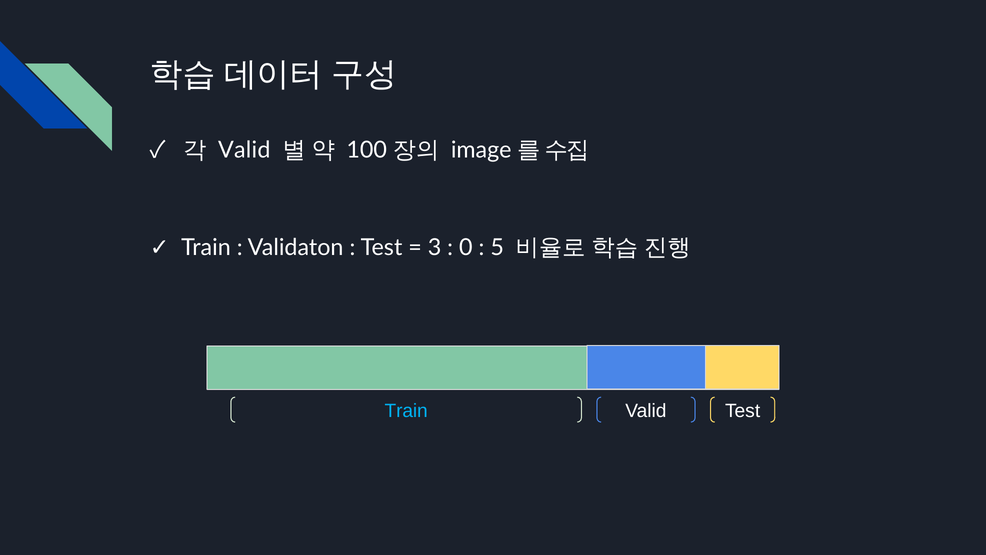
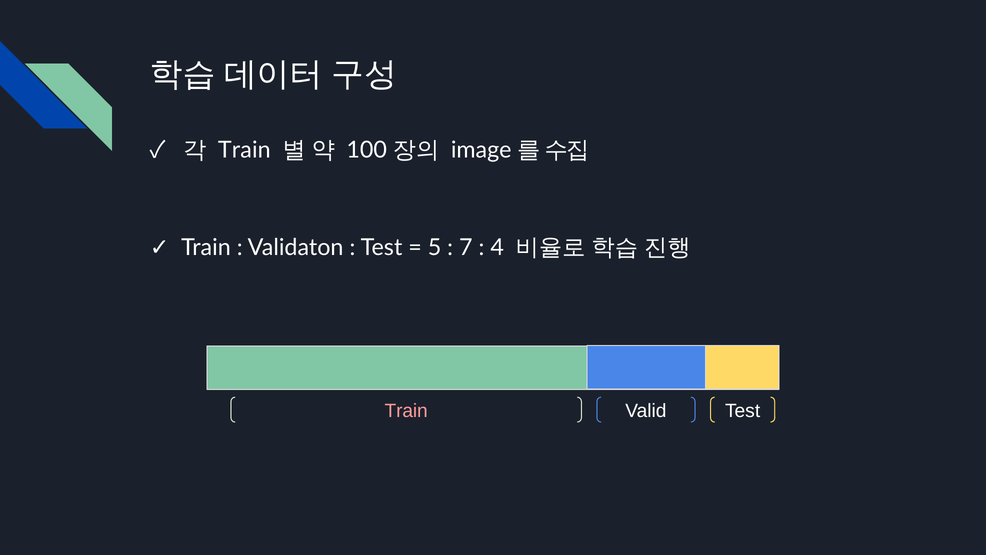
Valid at (244, 150): Valid -> Train
3: 3 -> 5
0: 0 -> 7
5: 5 -> 4
Train at (406, 411) colour: light blue -> pink
